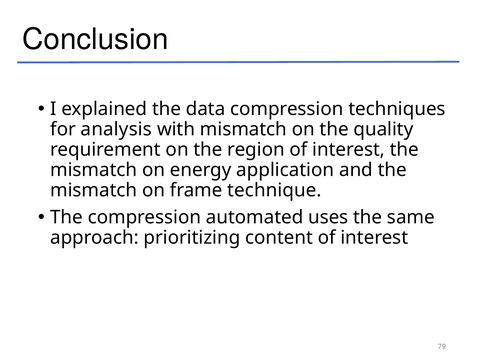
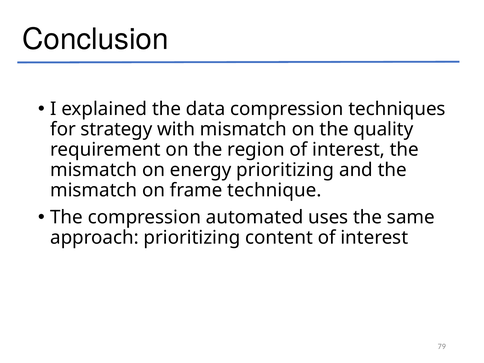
analysis: analysis -> strategy
energy application: application -> prioritizing
